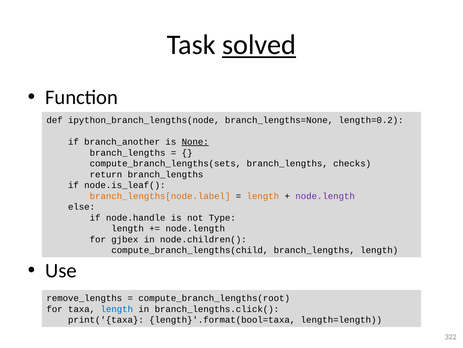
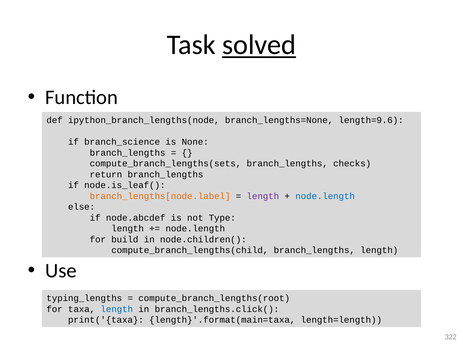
length=0.2: length=0.2 -> length=9.6
branch_another: branch_another -> branch_science
None underline: present -> none
length at (263, 196) colour: orange -> purple
node.length at (325, 196) colour: purple -> blue
node.handle: node.handle -> node.abcdef
gjbex: gjbex -> build
remove_lengths: remove_lengths -> typing_lengths
length}'.format(bool=taxa: length}'.format(bool=taxa -> length}'.format(main=taxa
